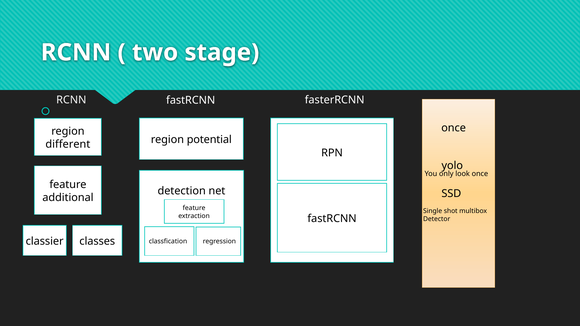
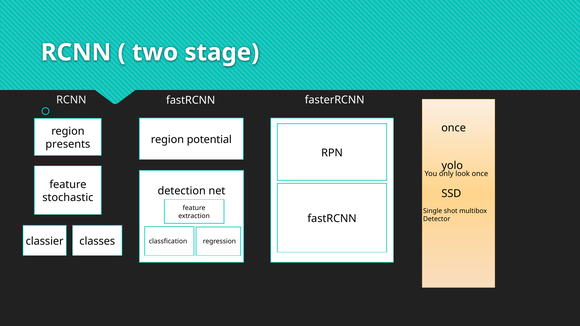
different: different -> presents
additional: additional -> stochastic
